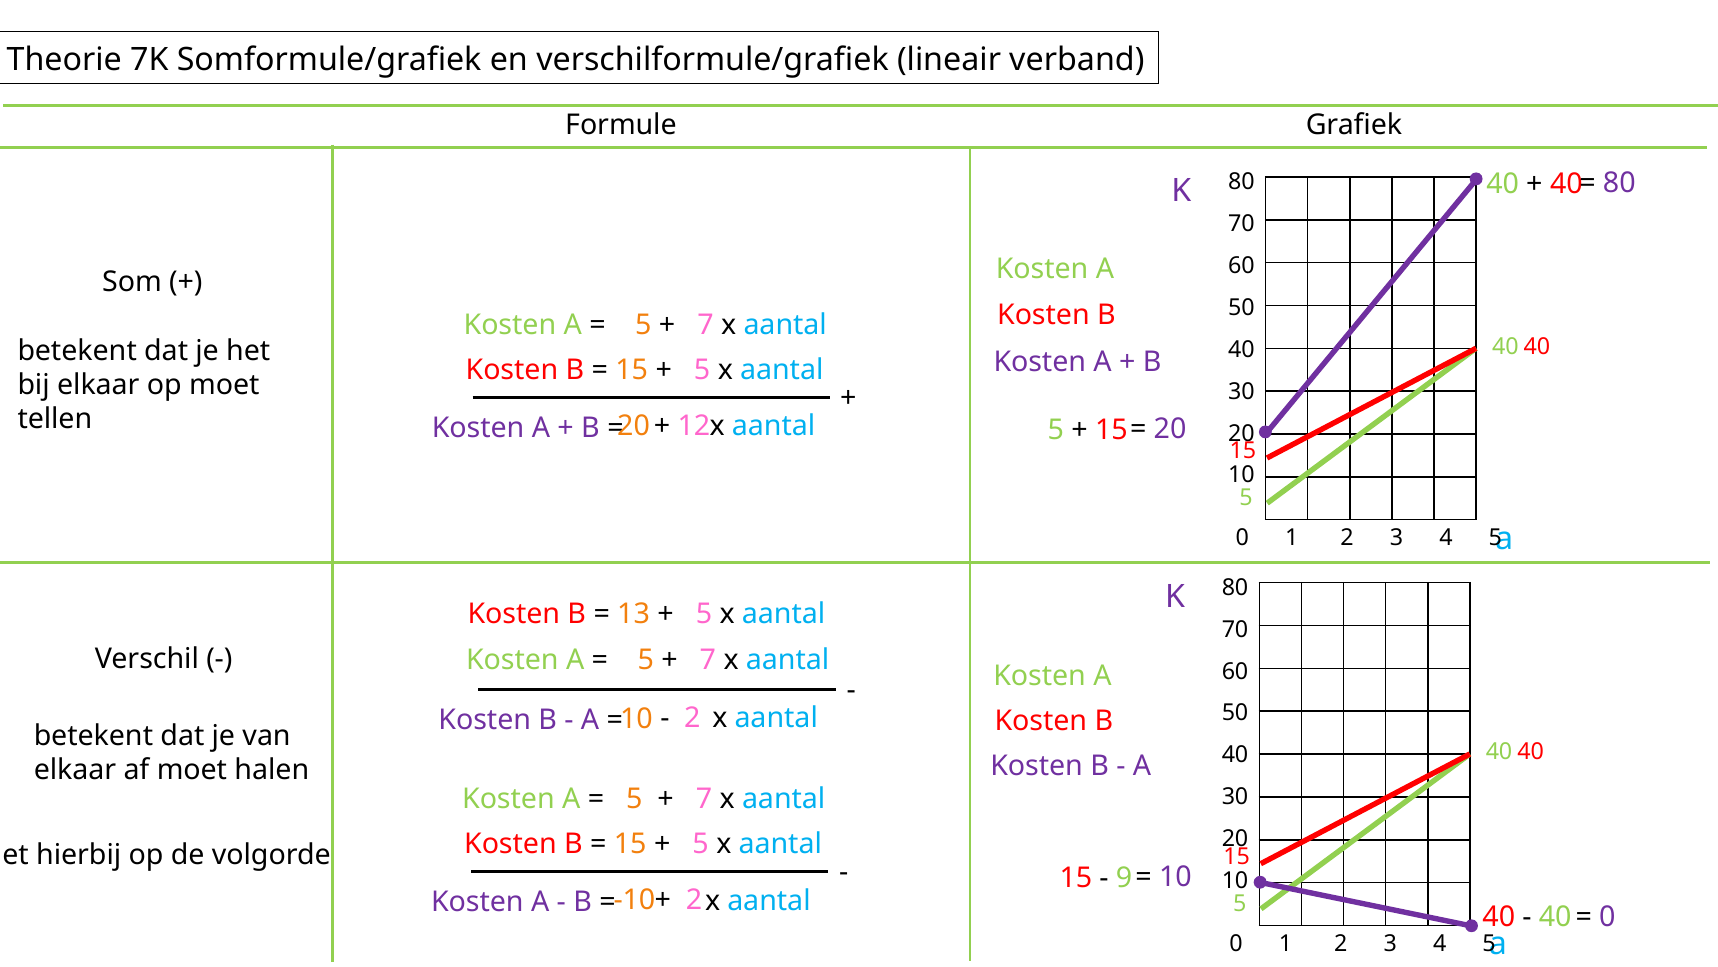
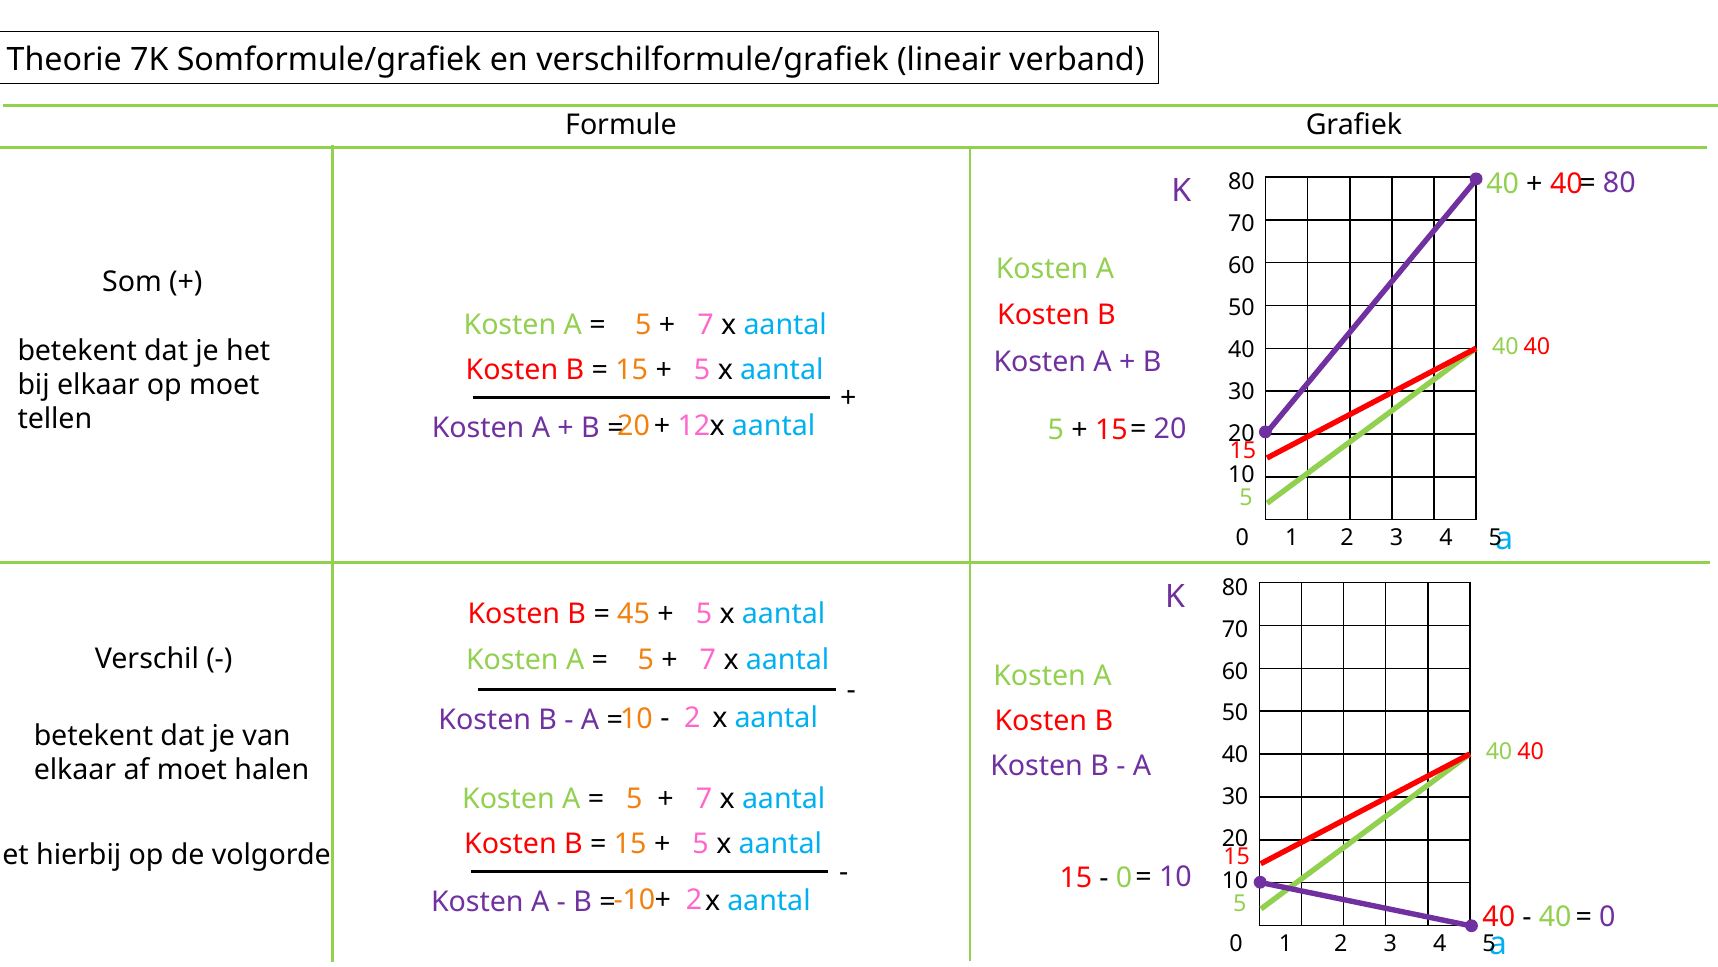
13: 13 -> 45
9 at (1124, 878): 9 -> 0
